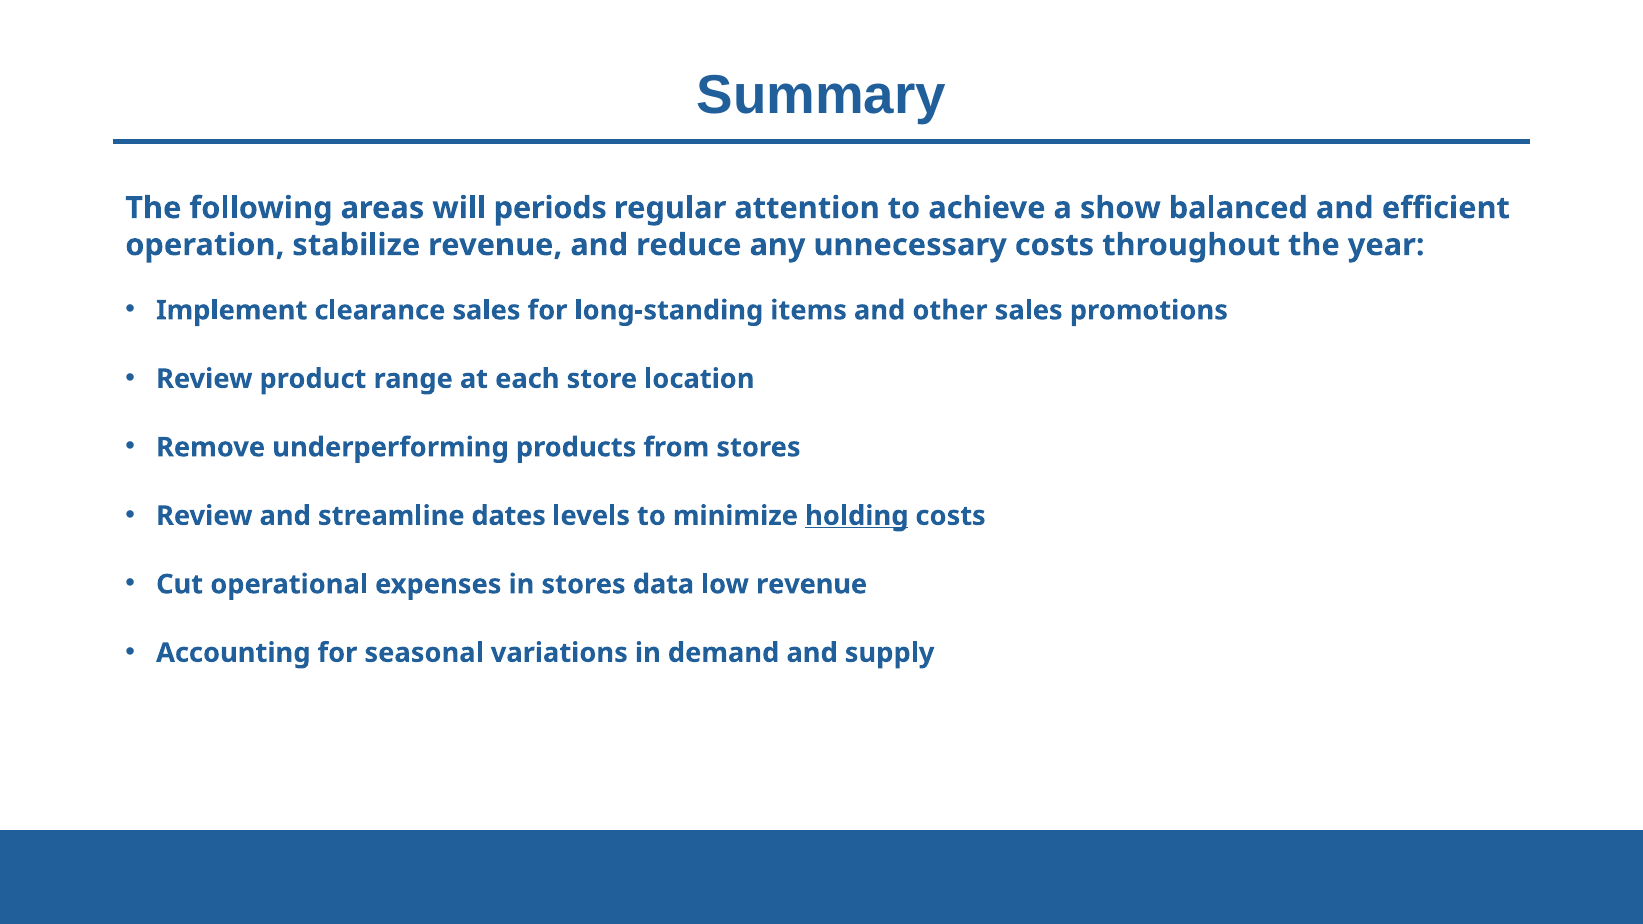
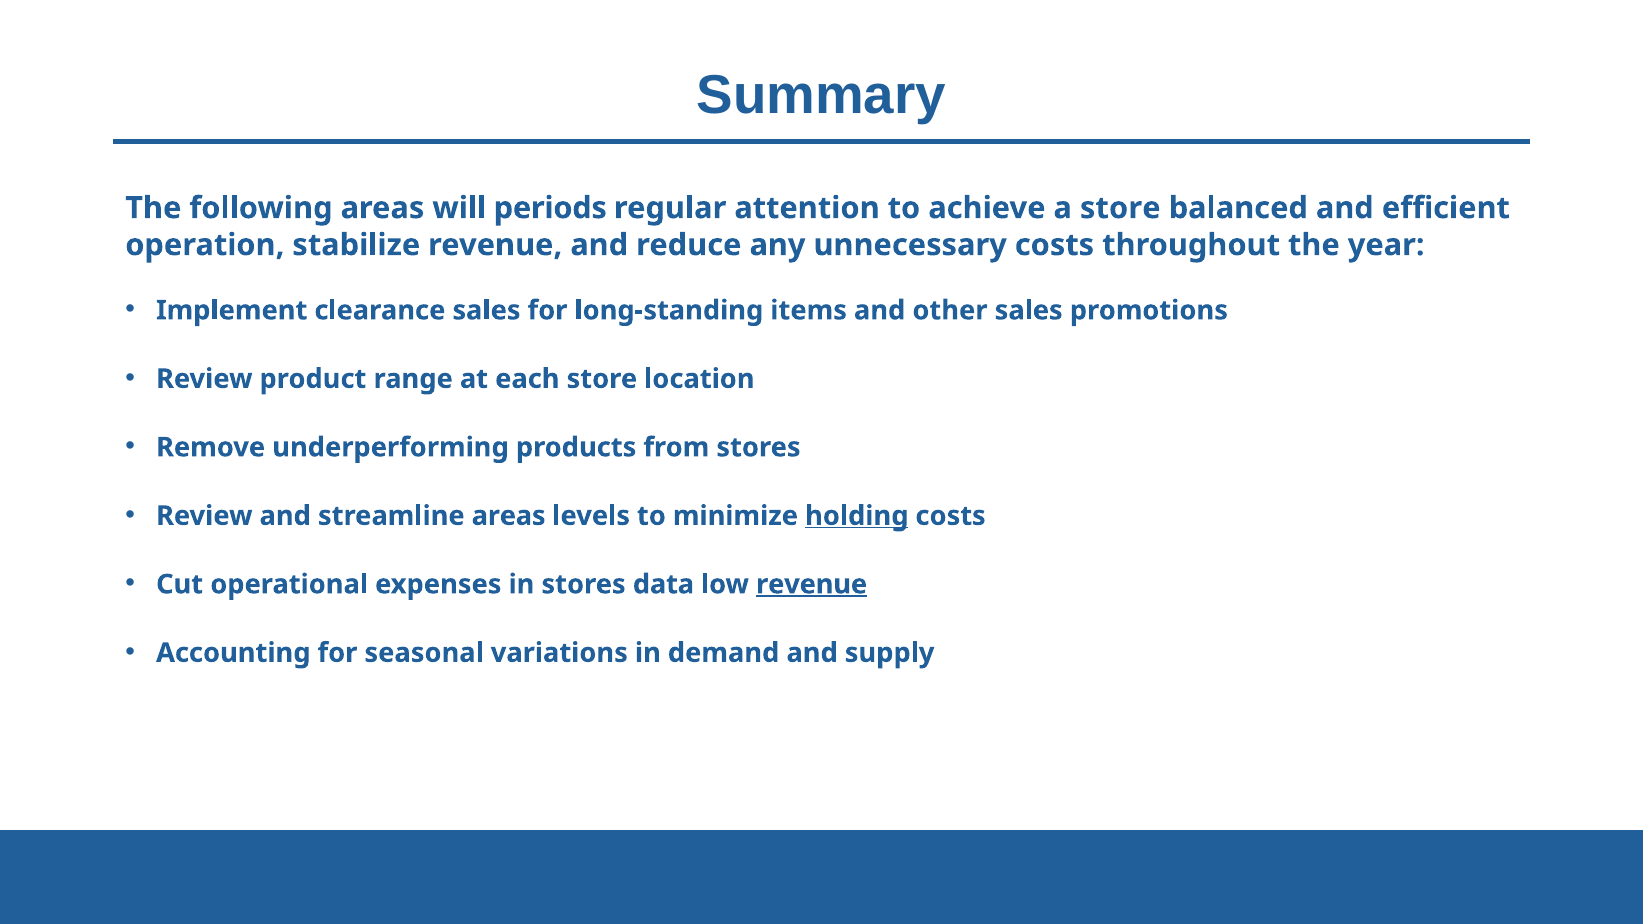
a show: show -> store
streamline dates: dates -> areas
revenue at (812, 584) underline: none -> present
